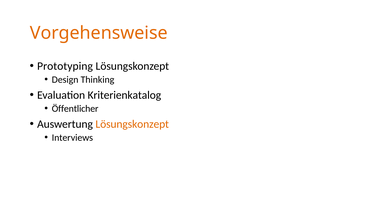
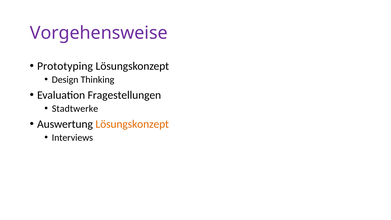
Vorgehensweise colour: orange -> purple
Kriterienkatalog: Kriterienkatalog -> Fragestellungen
Öffentlicher: Öffentlicher -> Stadtwerke
